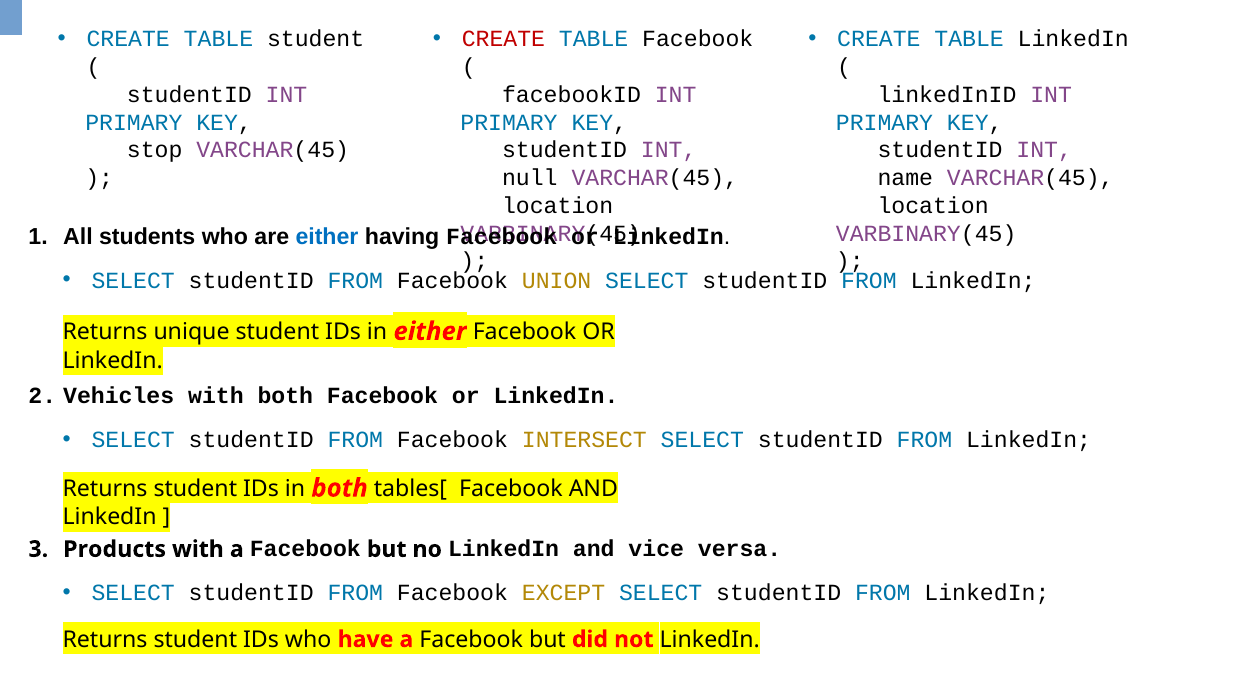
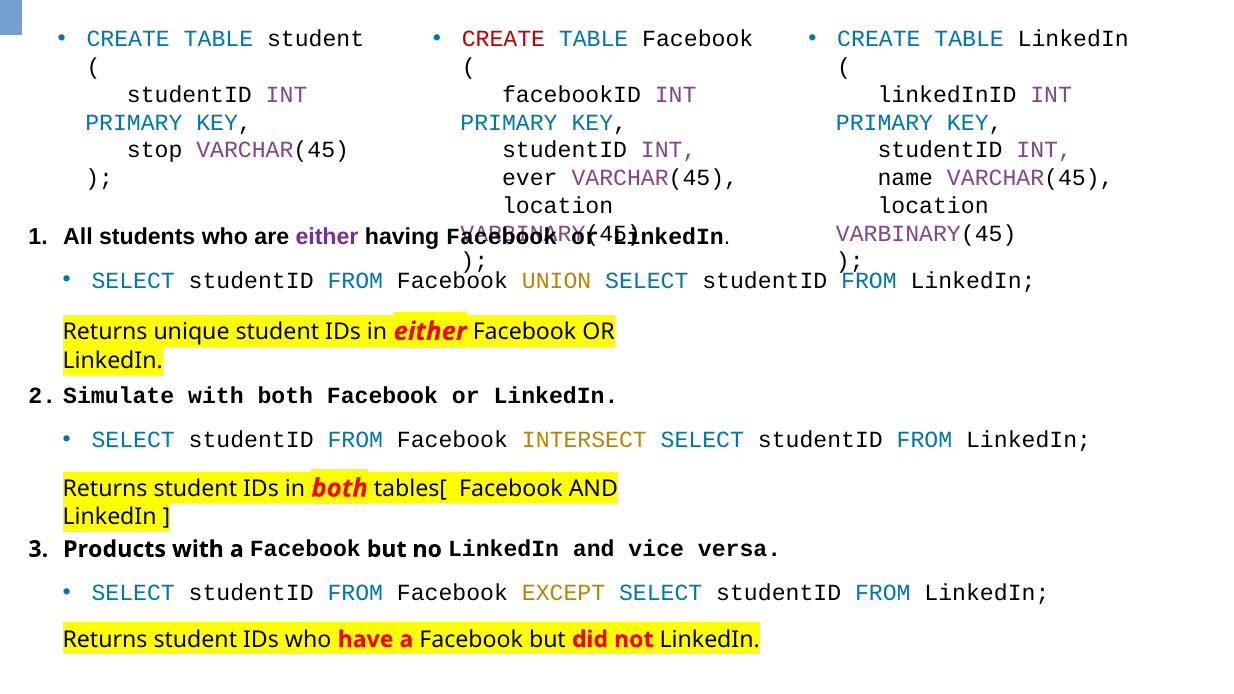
null: null -> ever
either at (327, 237) colour: blue -> purple
Vehicles: Vehicles -> Simulate
